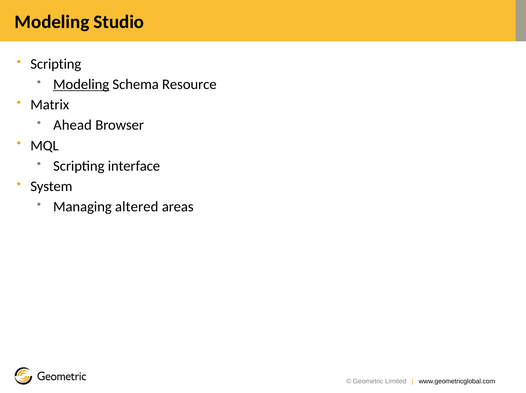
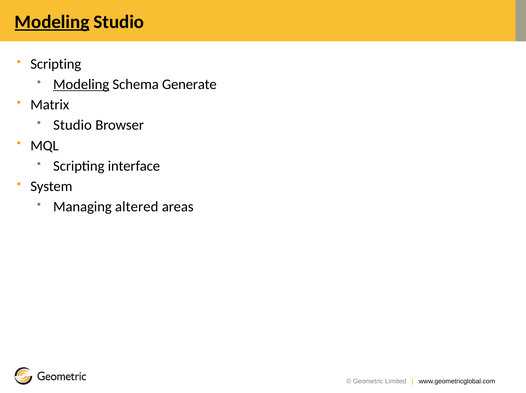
Modeling at (52, 22) underline: none -> present
Resource: Resource -> Generate
Ahead at (73, 125): Ahead -> Studio
